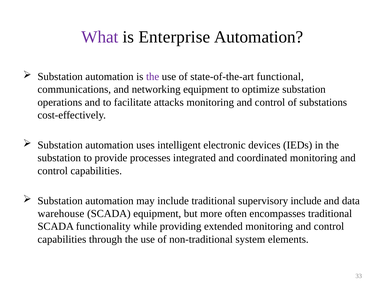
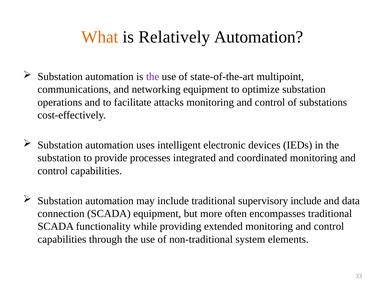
What colour: purple -> orange
Enterprise: Enterprise -> Relatively
functional: functional -> multipoint
warehouse: warehouse -> connection
